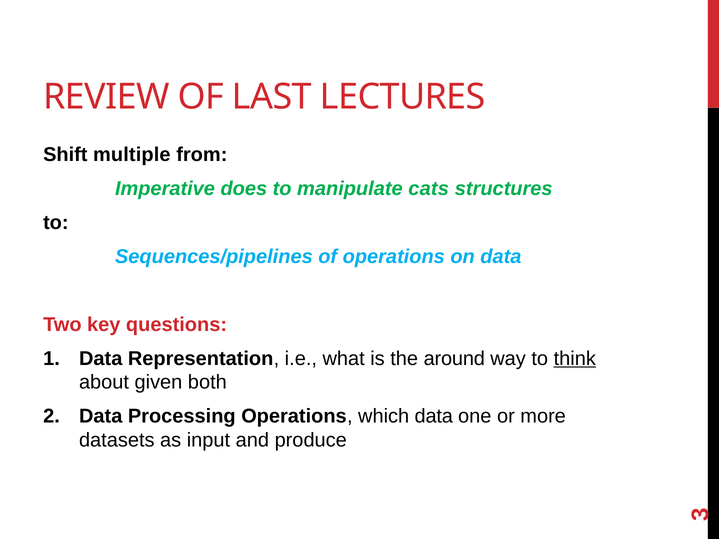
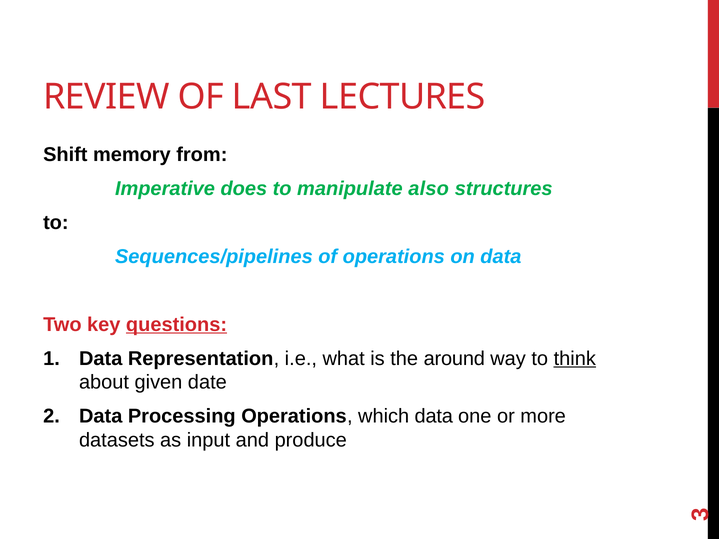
multiple: multiple -> memory
cats: cats -> also
questions underline: none -> present
both: both -> date
